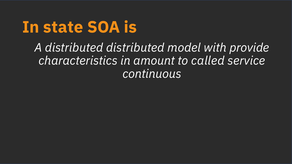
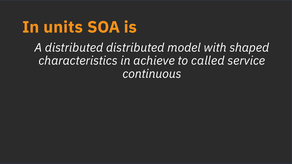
state: state -> units
provide: provide -> shaped
amount: amount -> achieve
